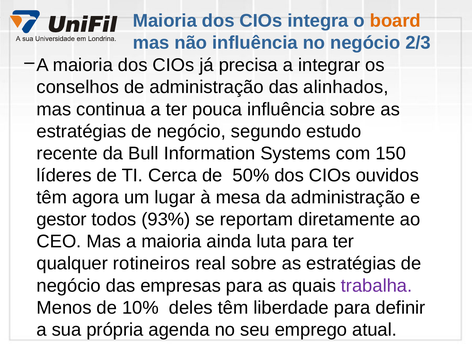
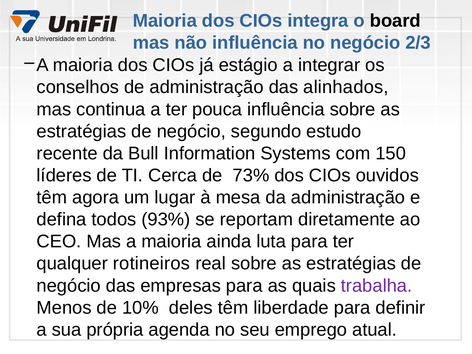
board colour: orange -> black
precisa: precisa -> estágio
50%: 50% -> 73%
gestor: gestor -> defina
